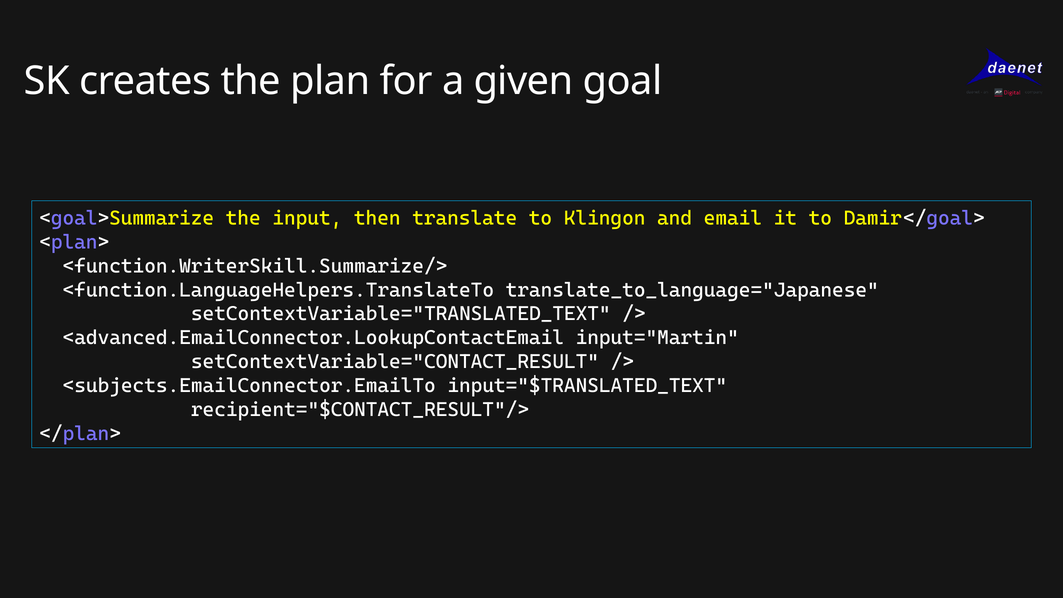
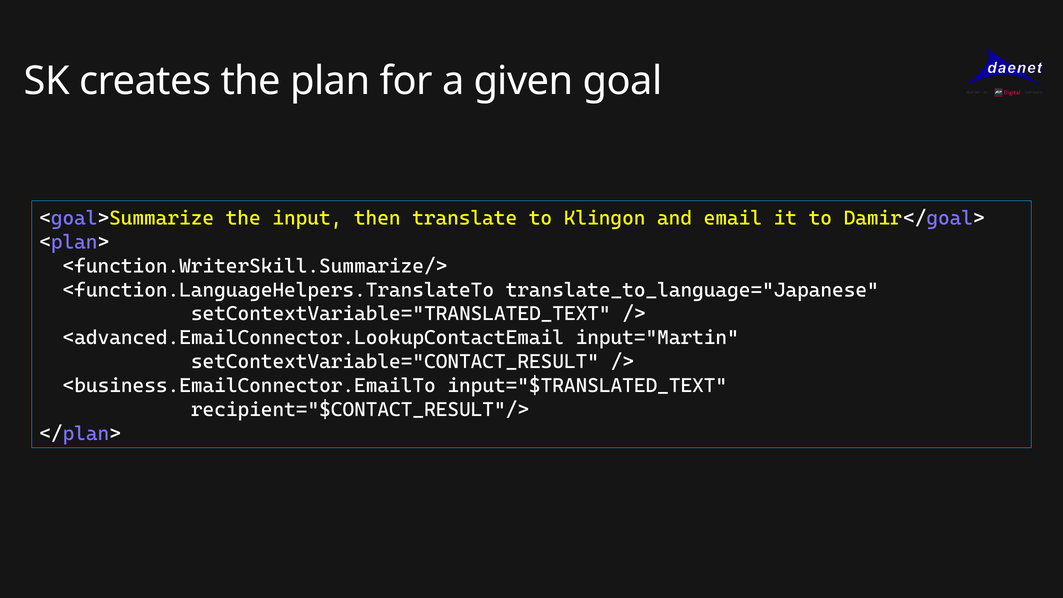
<subjects.EmailConnector.EmailTo: <subjects.EmailConnector.EmailTo -> <business.EmailConnector.EmailTo
